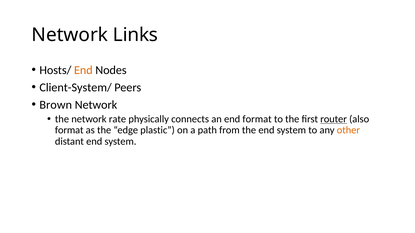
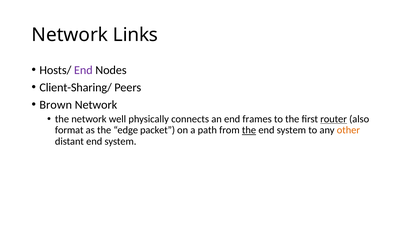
End at (83, 70) colour: orange -> purple
Client-System/: Client-System/ -> Client-Sharing/
rate: rate -> well
end format: format -> frames
plastic: plastic -> packet
the at (249, 130) underline: none -> present
